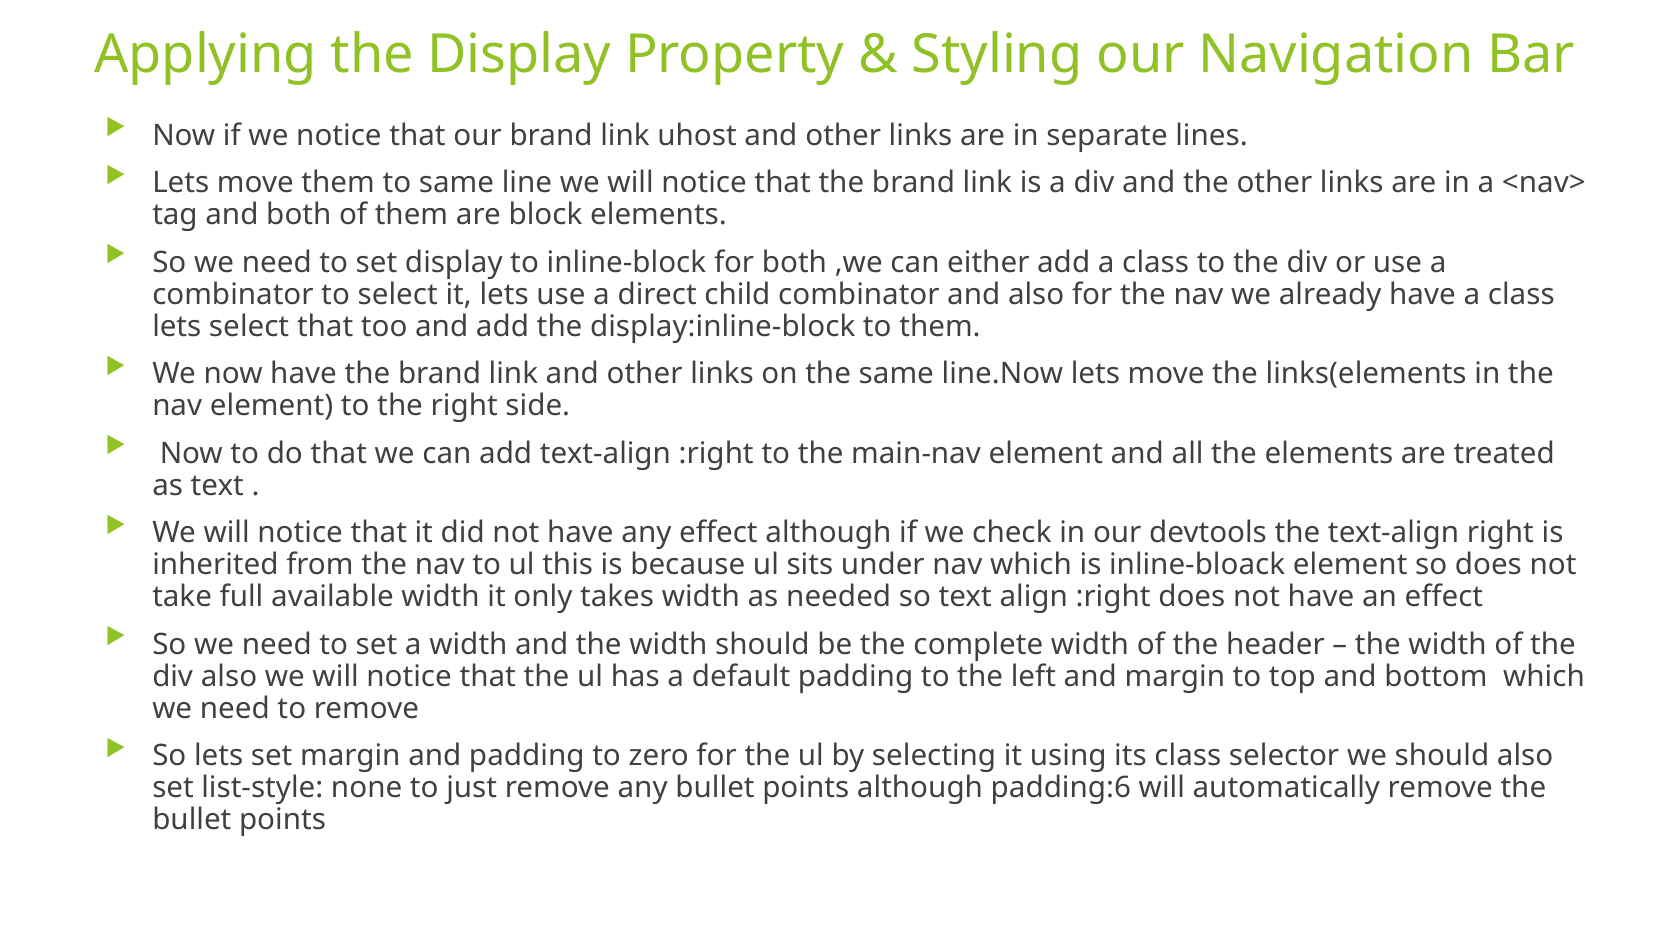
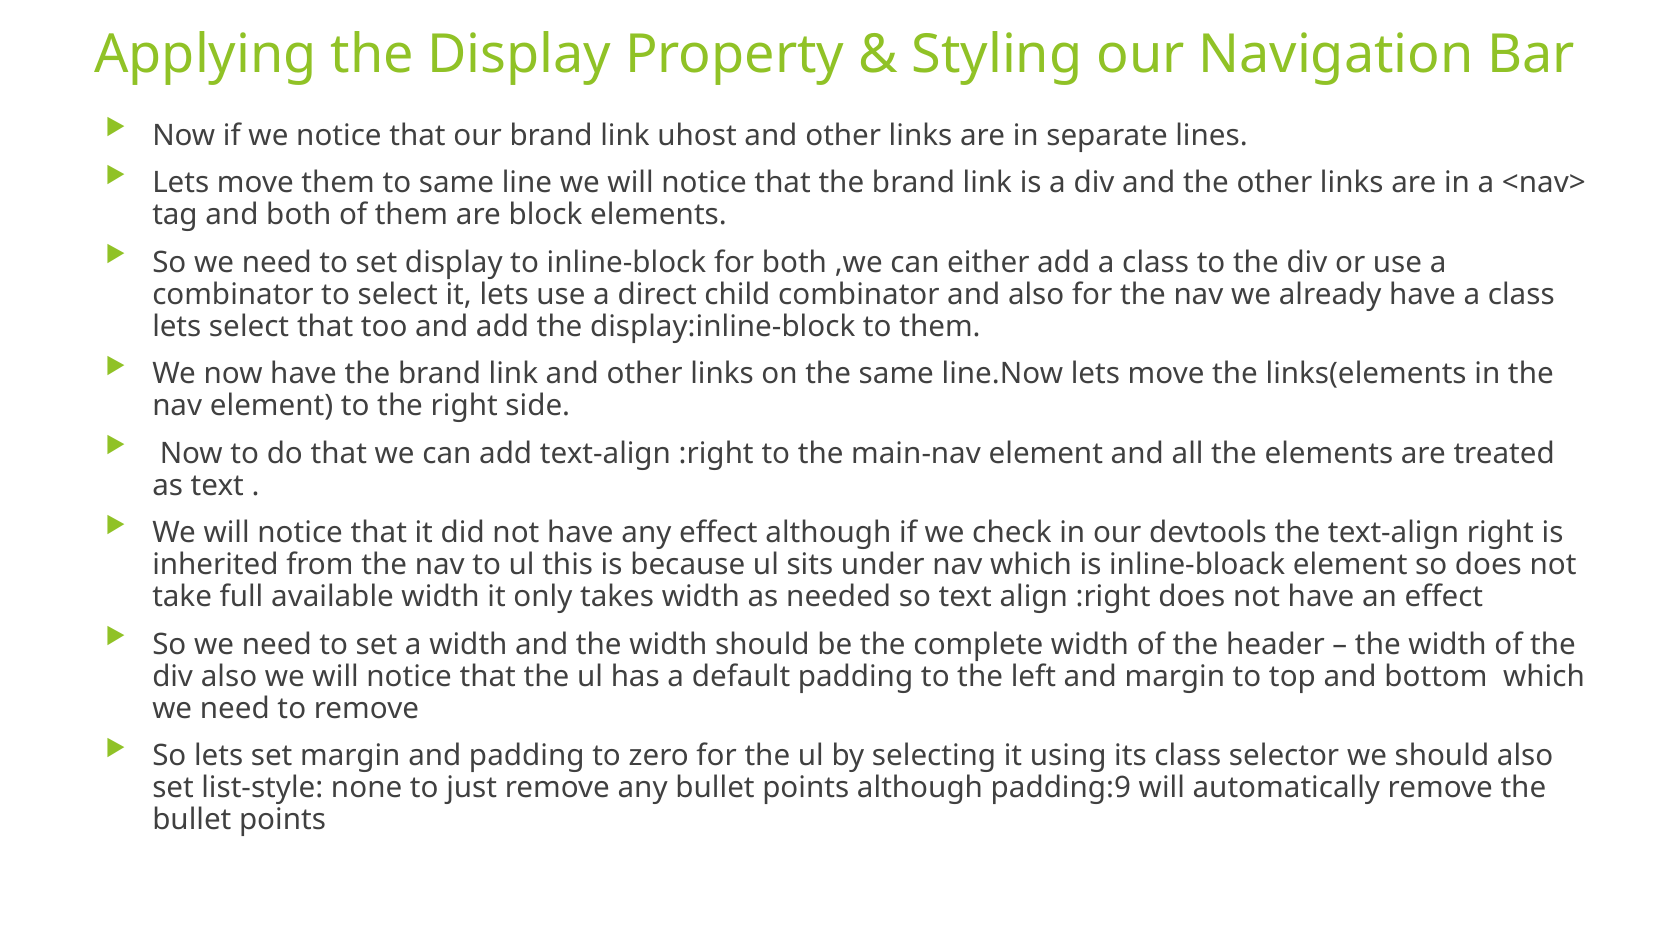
padding:6: padding:6 -> padding:9
